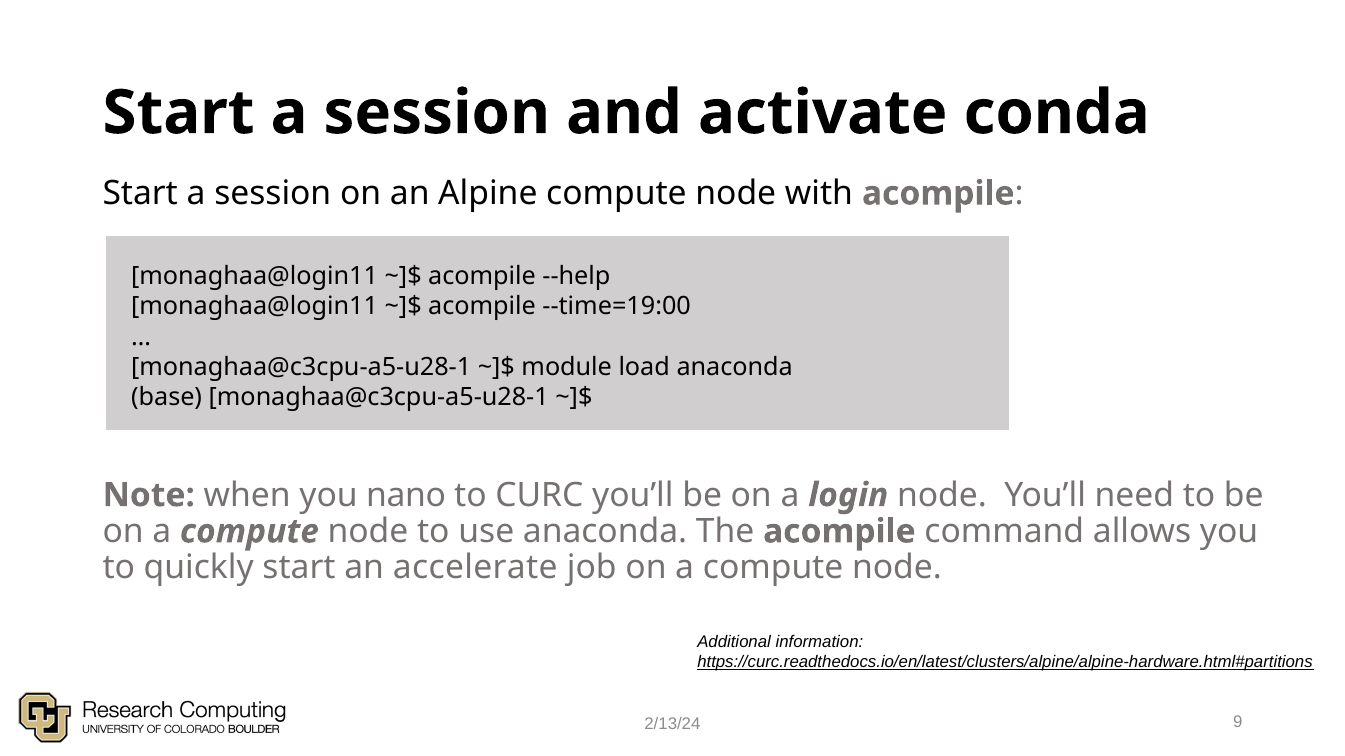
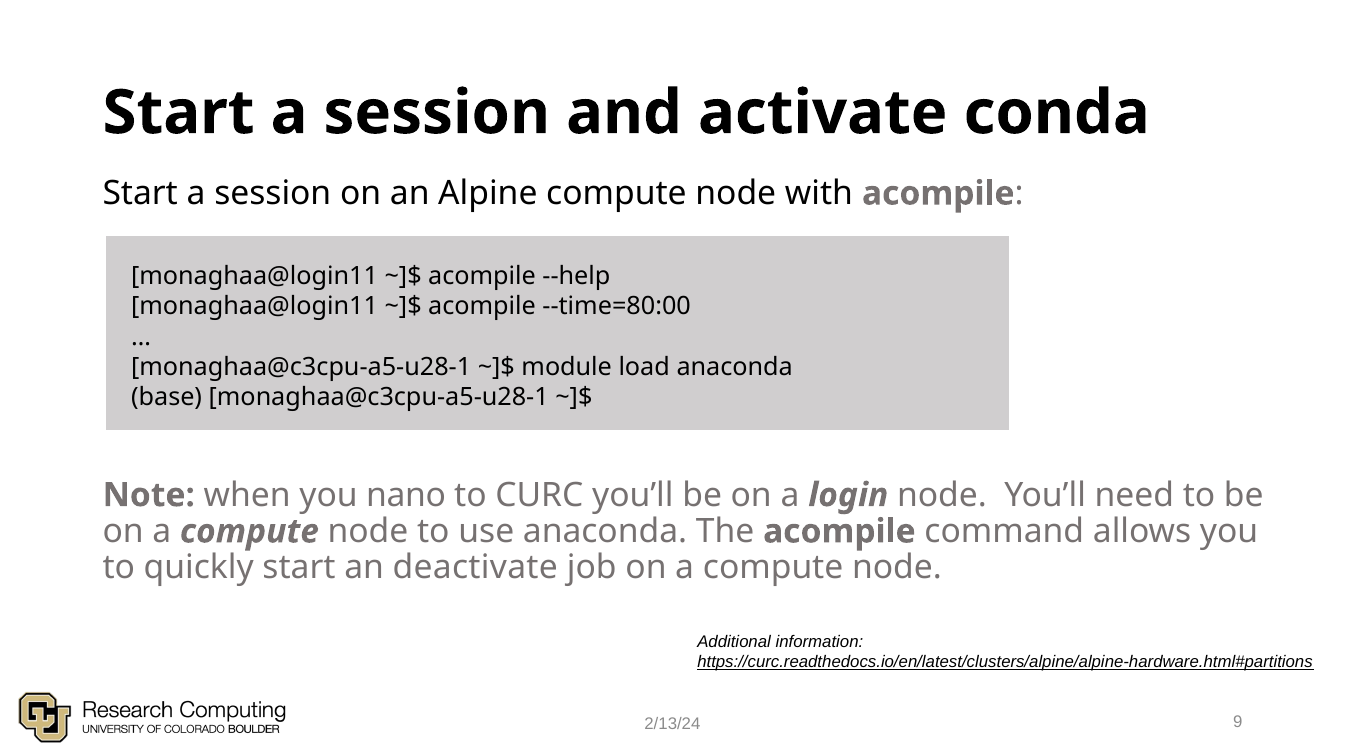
--time=19:00: --time=19:00 -> --time=80:00
accelerate: accelerate -> deactivate
